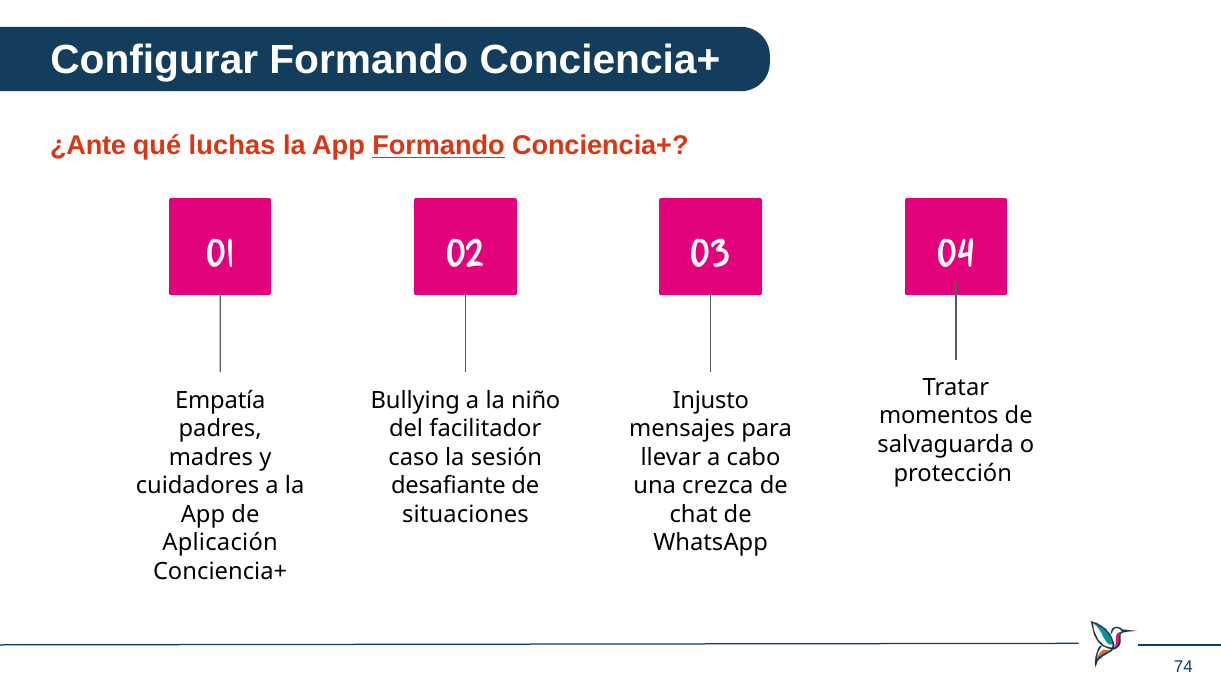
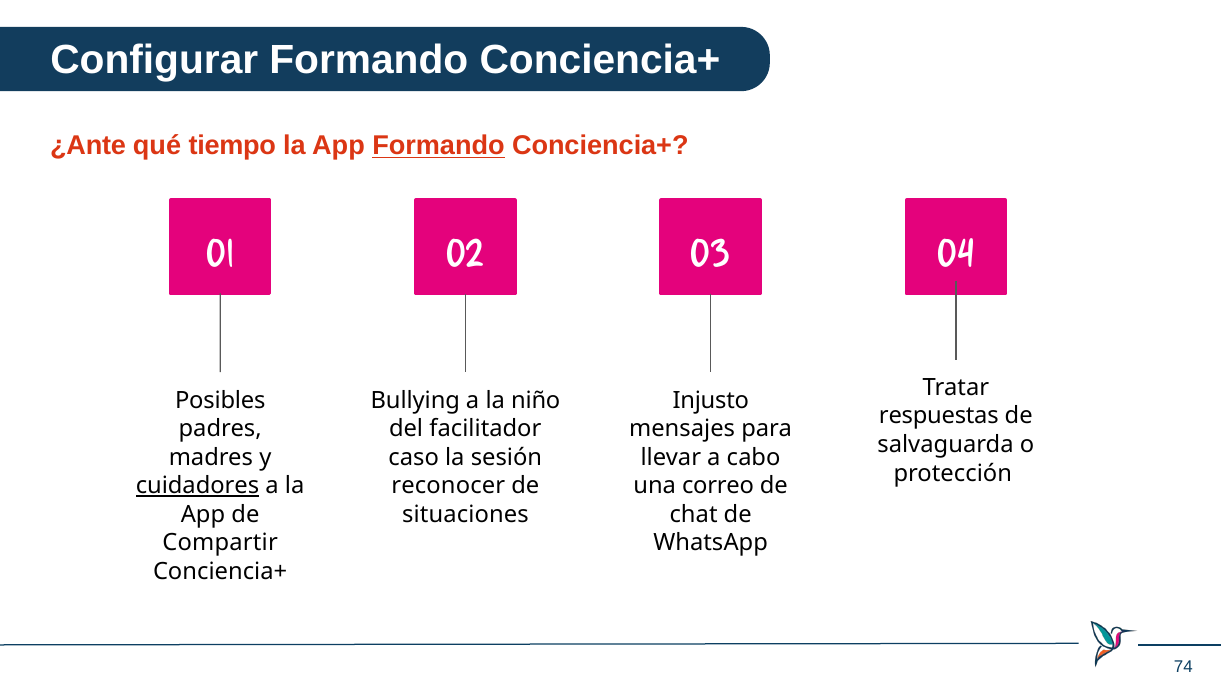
luchas: luchas -> tiempo
Empatía: Empatía -> Posibles
momentos: momentos -> respuestas
cuidadores underline: none -> present
desafiante: desafiante -> reconocer
crezca: crezca -> correo
Aplicación: Aplicación -> Compartir
